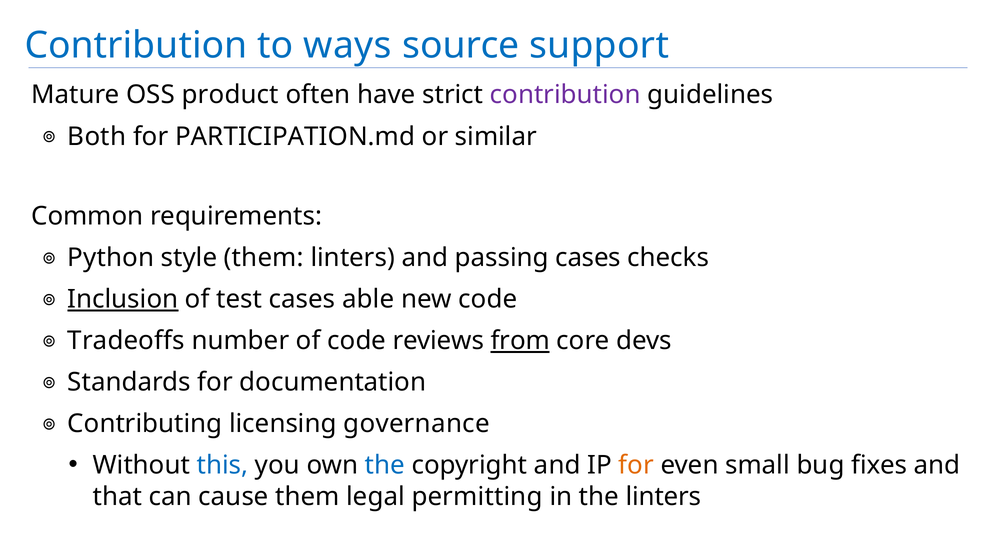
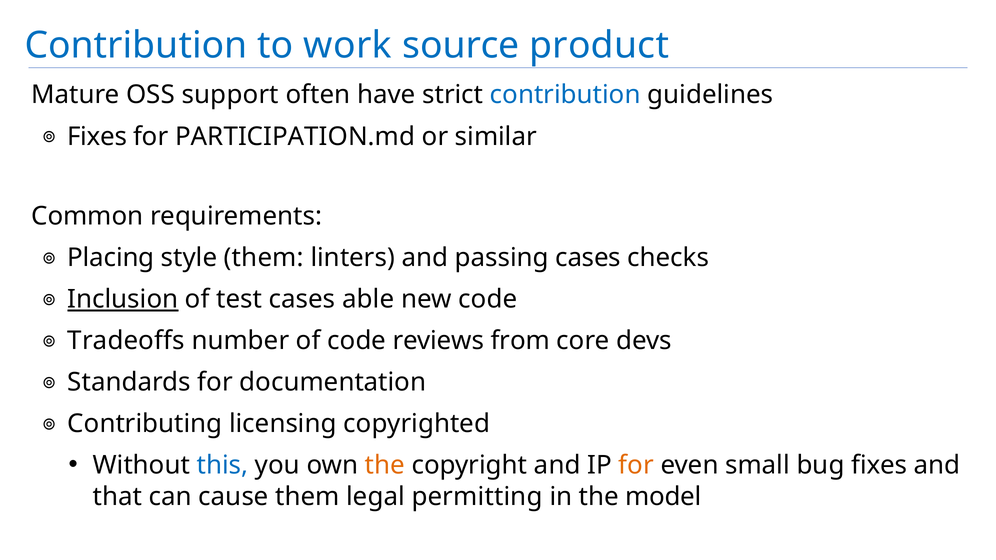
ways: ways -> work
support: support -> product
product: product -> support
contribution at (565, 95) colour: purple -> blue
Both at (97, 137): Both -> Fixes
Python: Python -> Placing
from underline: present -> none
governance: governance -> copyrighted
the at (385, 466) colour: blue -> orange
the linters: linters -> model
